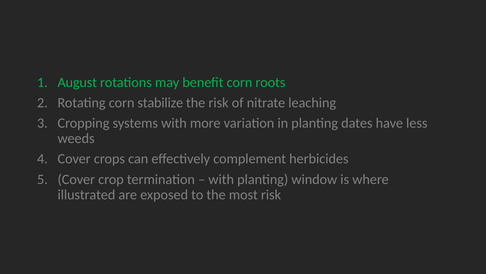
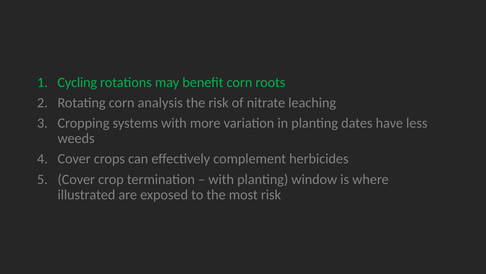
August: August -> Cycling
stabilize: stabilize -> analysis
